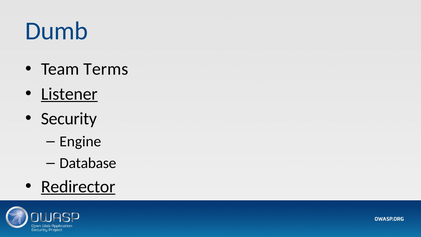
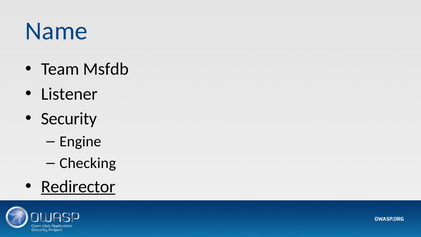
Dumb: Dumb -> Name
Terms: Terms -> Msfdb
Listener underline: present -> none
Database: Database -> Checking
